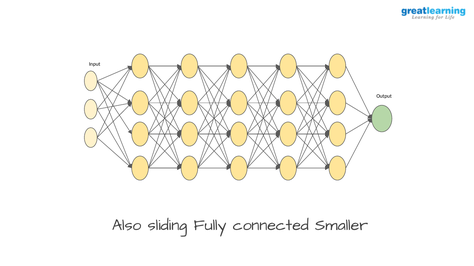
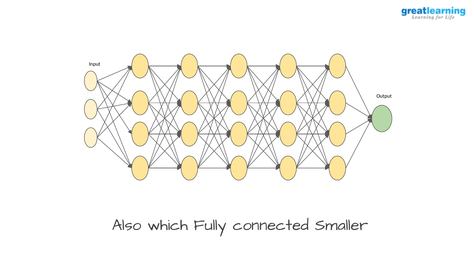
sliding: sliding -> which
